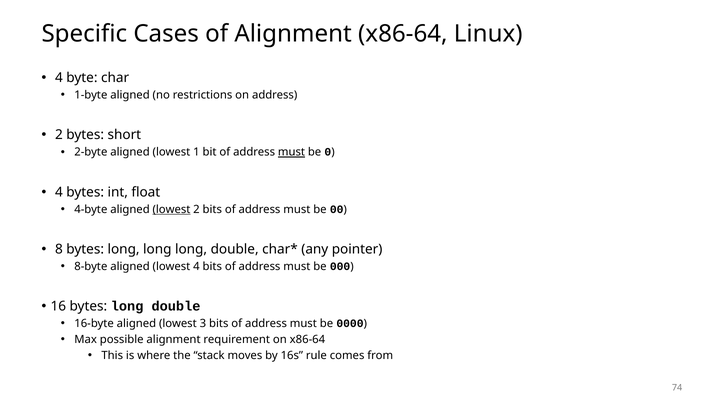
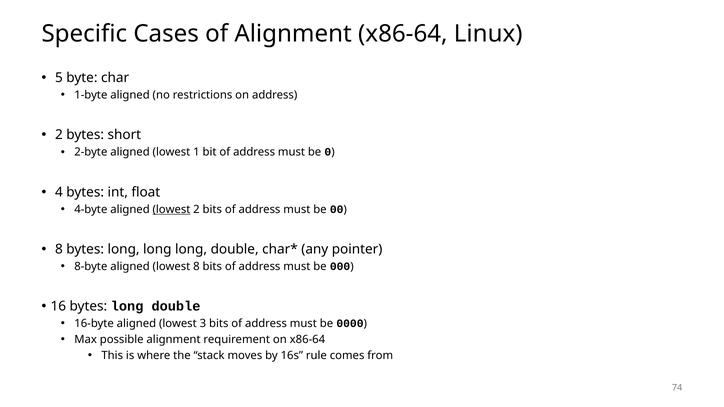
4 at (59, 78): 4 -> 5
must at (291, 152) underline: present -> none
lowest 4: 4 -> 8
